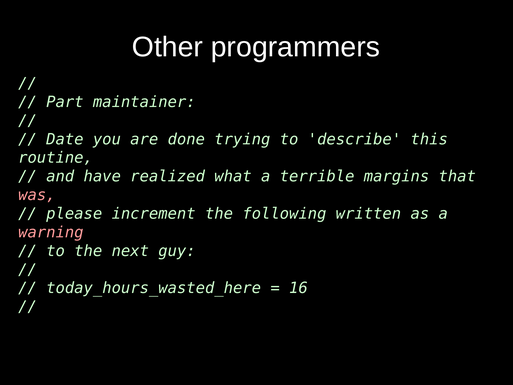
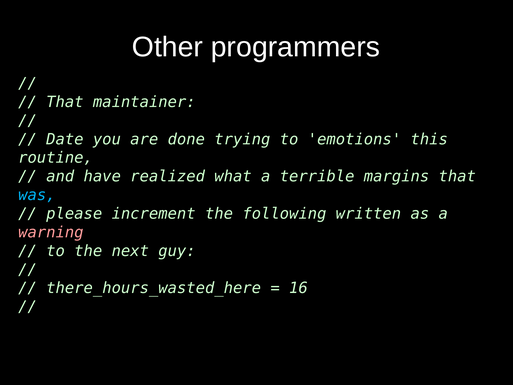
Part at (65, 102): Part -> That
describe: describe -> emotions
was colour: pink -> light blue
today_hours_wasted_here: today_hours_wasted_here -> there_hours_wasted_here
